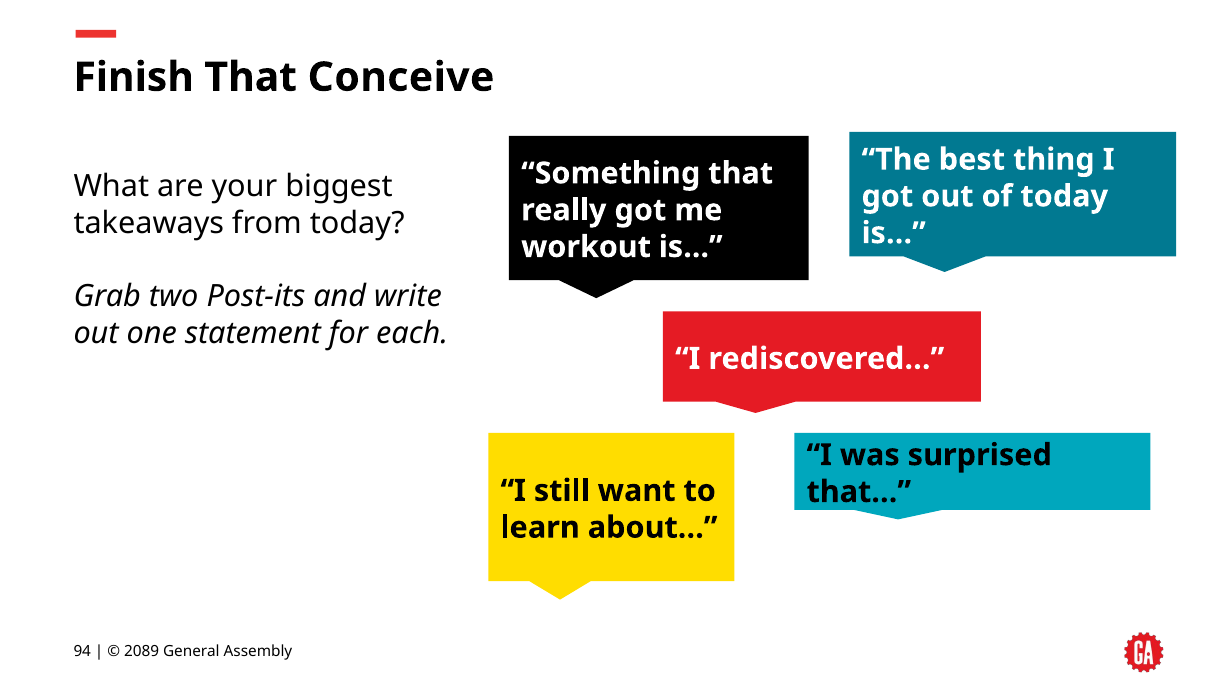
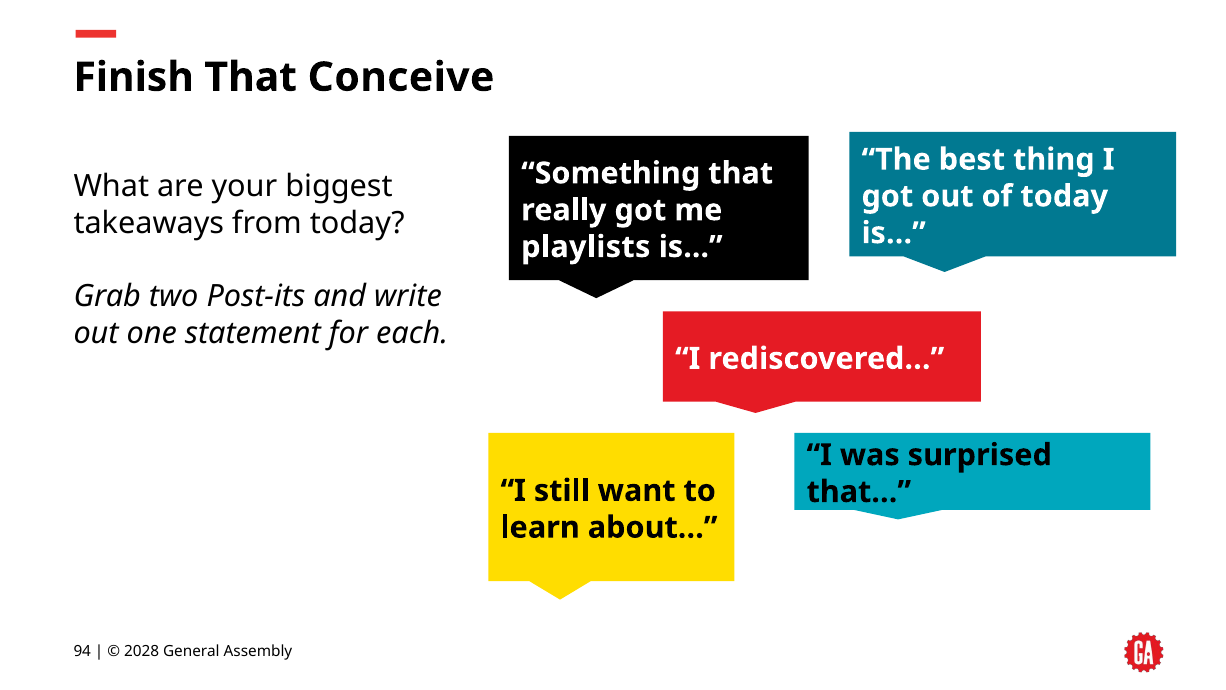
workout: workout -> playlists
2089: 2089 -> 2028
